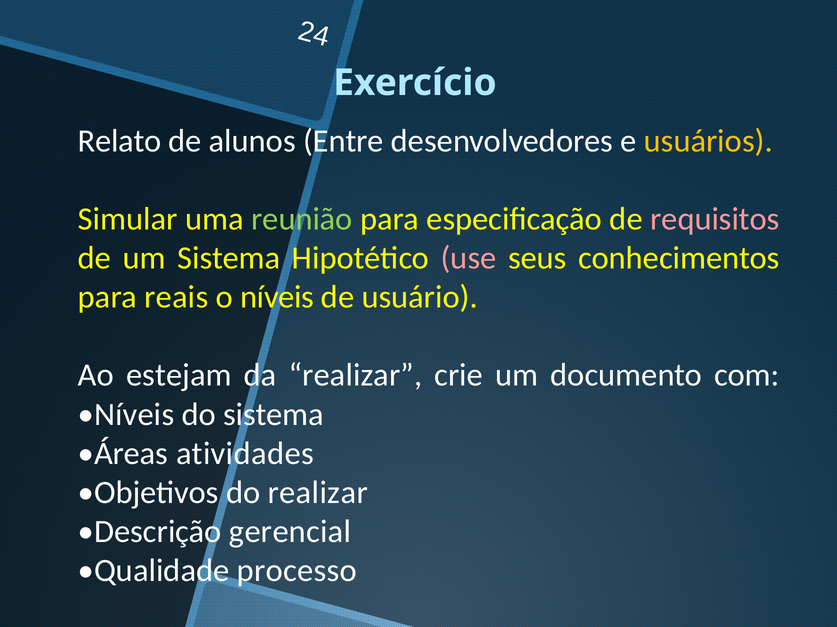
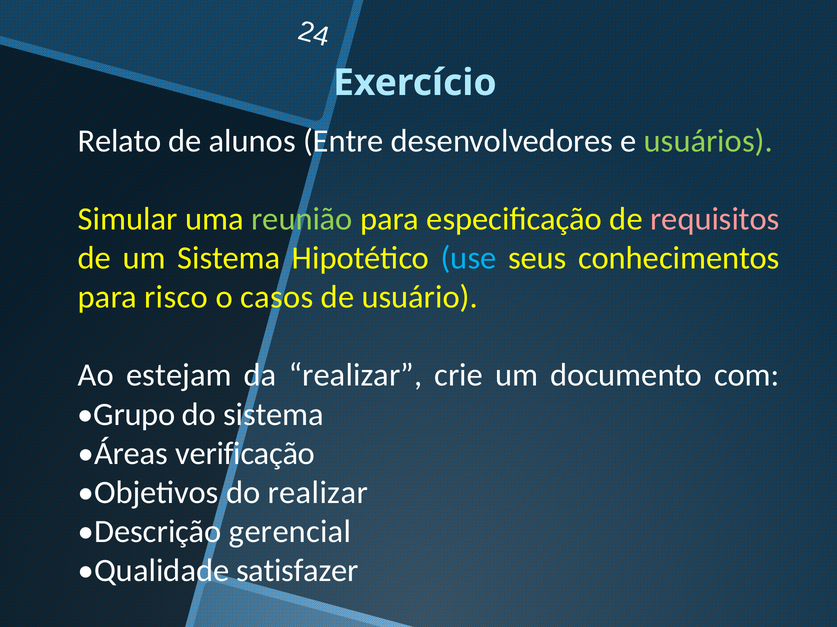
usuários colour: yellow -> light green
use colour: pink -> light blue
reais: reais -> risco
o níveis: níveis -> casos
Níveis at (126, 415): Níveis -> Grupo
atividades: atividades -> verificação
processo: processo -> satisfazer
